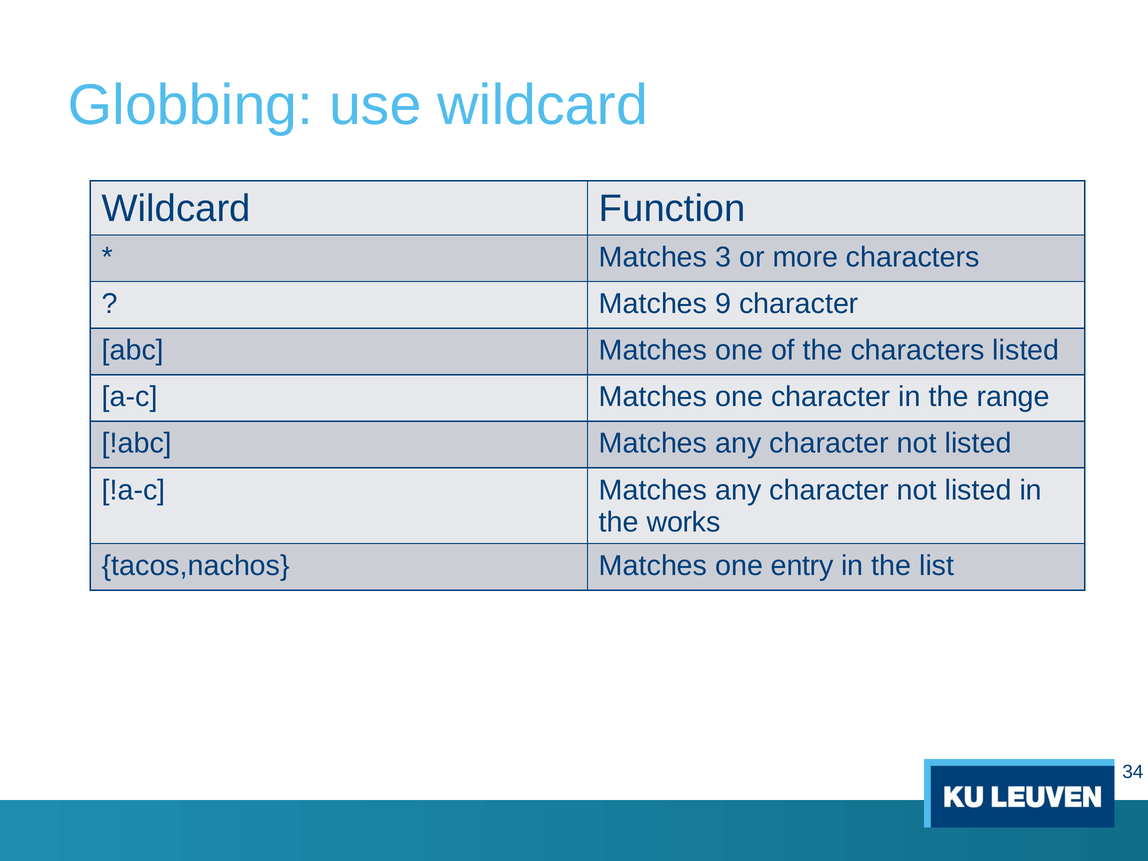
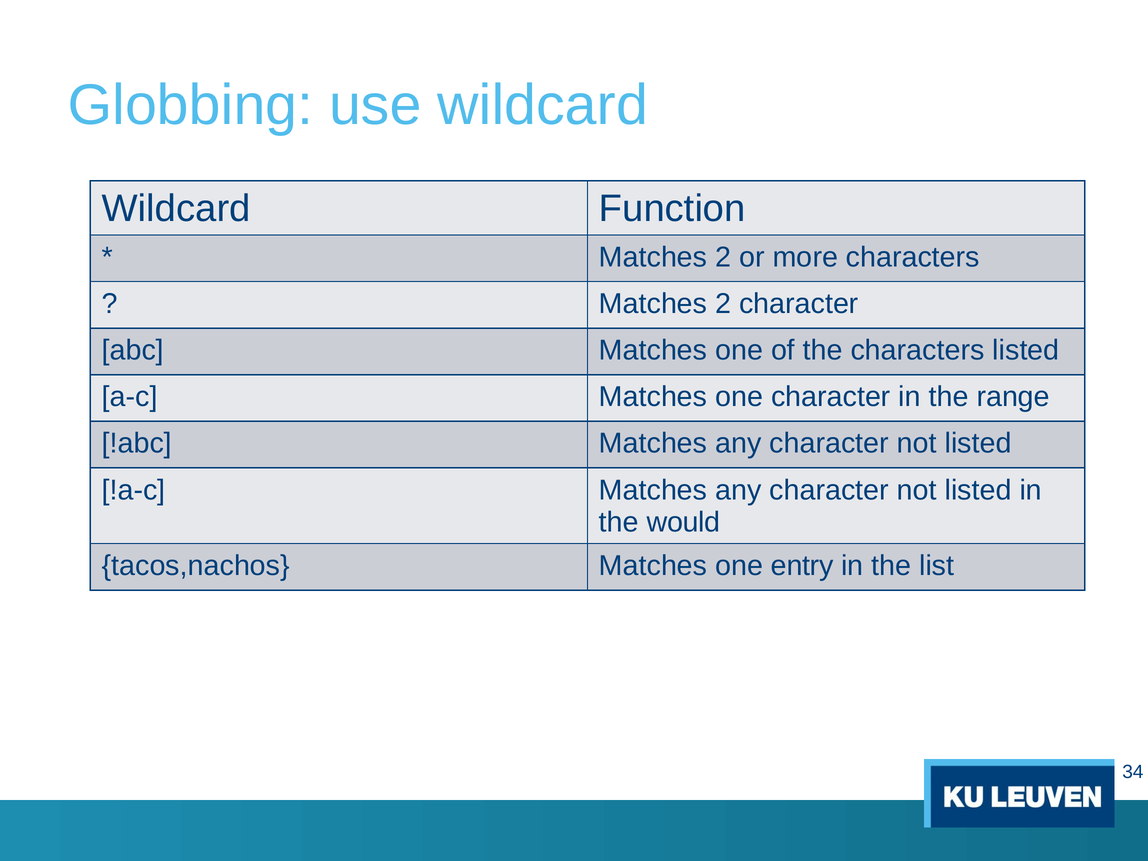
3 at (723, 257): 3 -> 2
9 at (723, 304): 9 -> 2
works: works -> would
